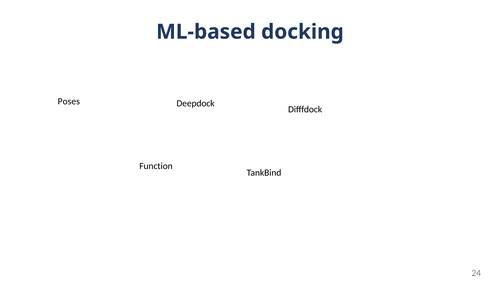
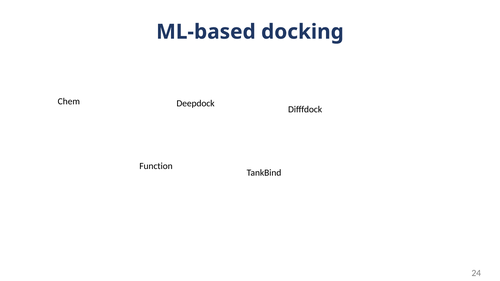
Poses: Poses -> Chem
